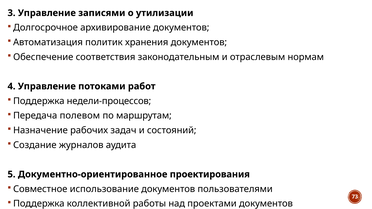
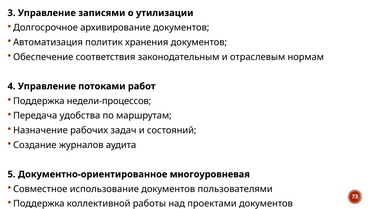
полевом: полевом -> удобства
проектирования: проектирования -> многоуровневая
